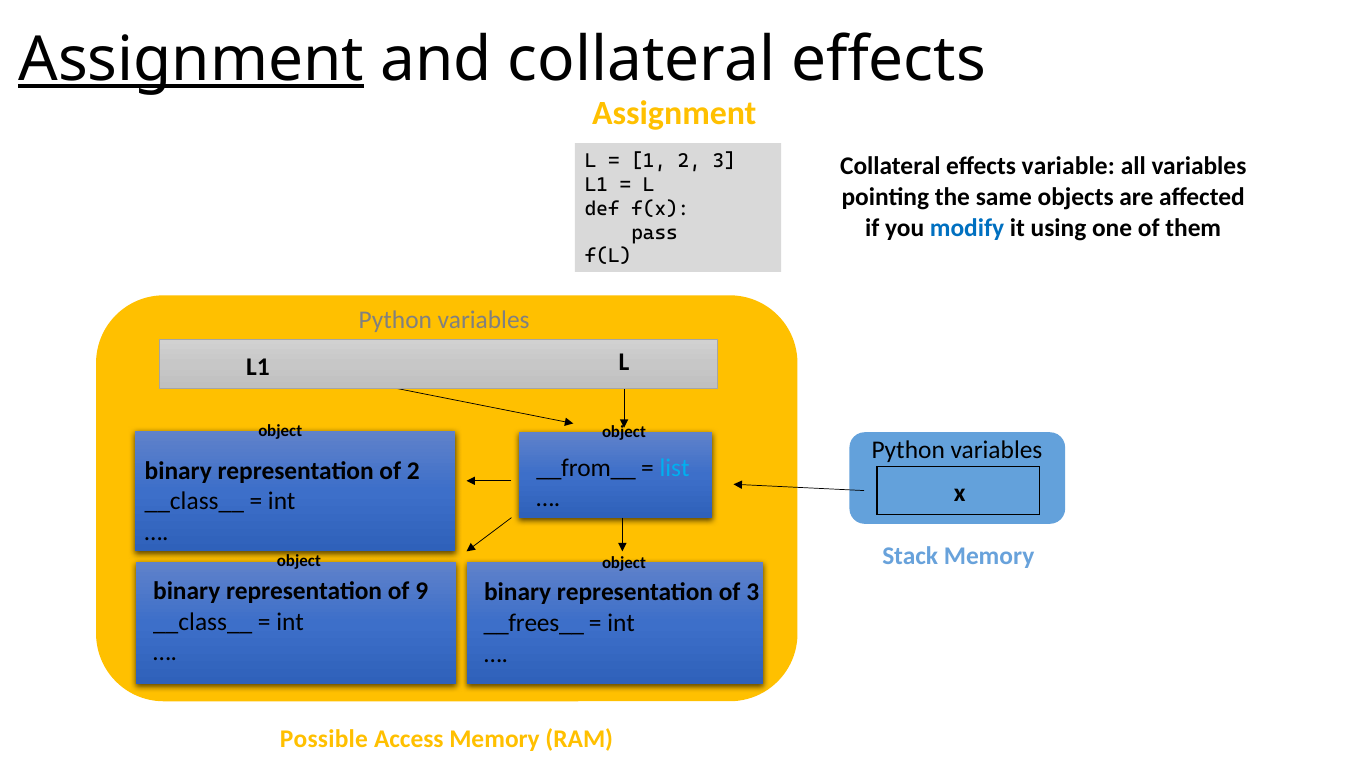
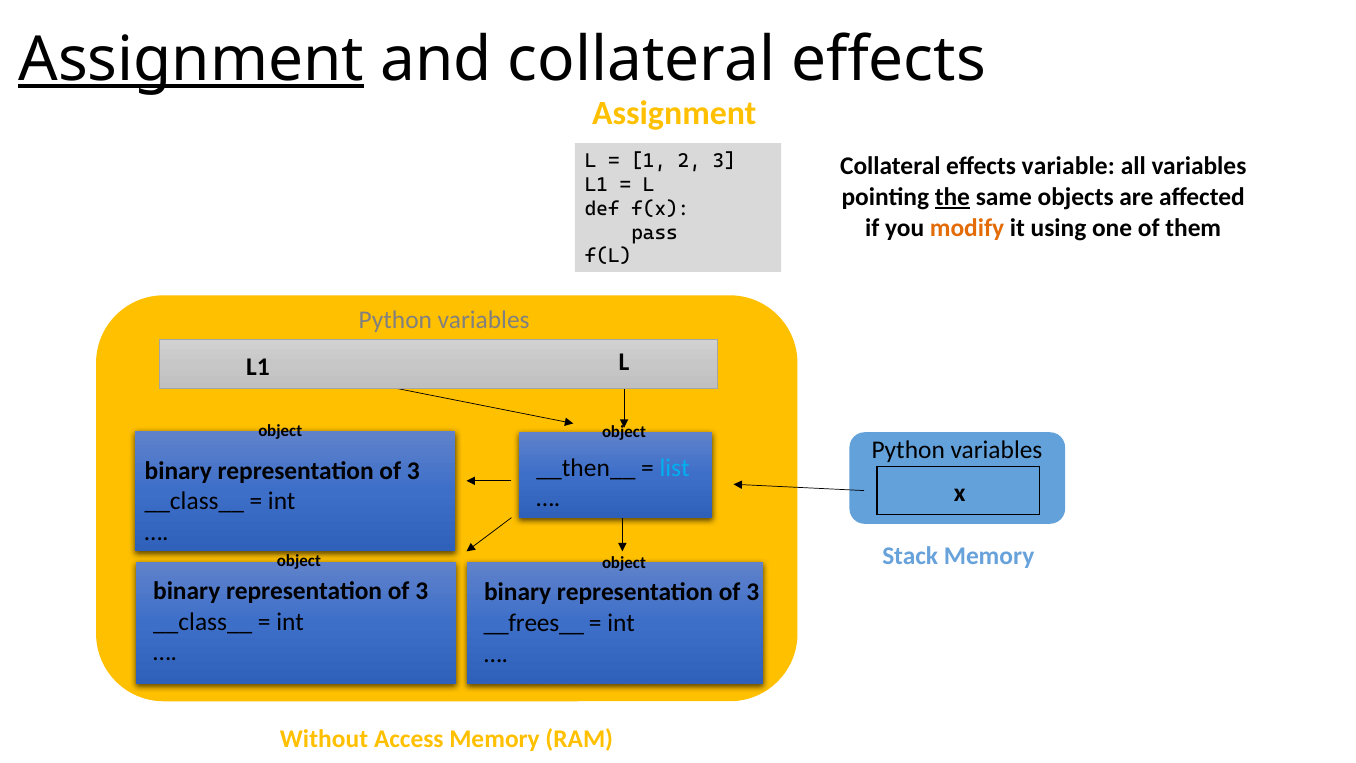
the underline: none -> present
modify colour: blue -> orange
__from__: __from__ -> __then__
2 at (413, 471): 2 -> 3
9 at (422, 591): 9 -> 3
Possible: Possible -> Without
